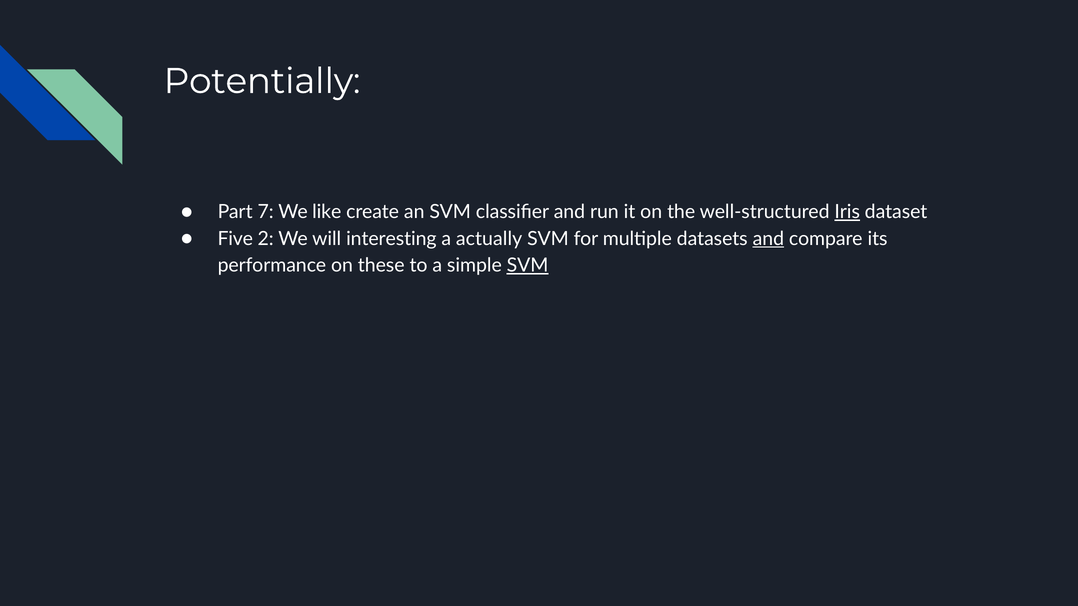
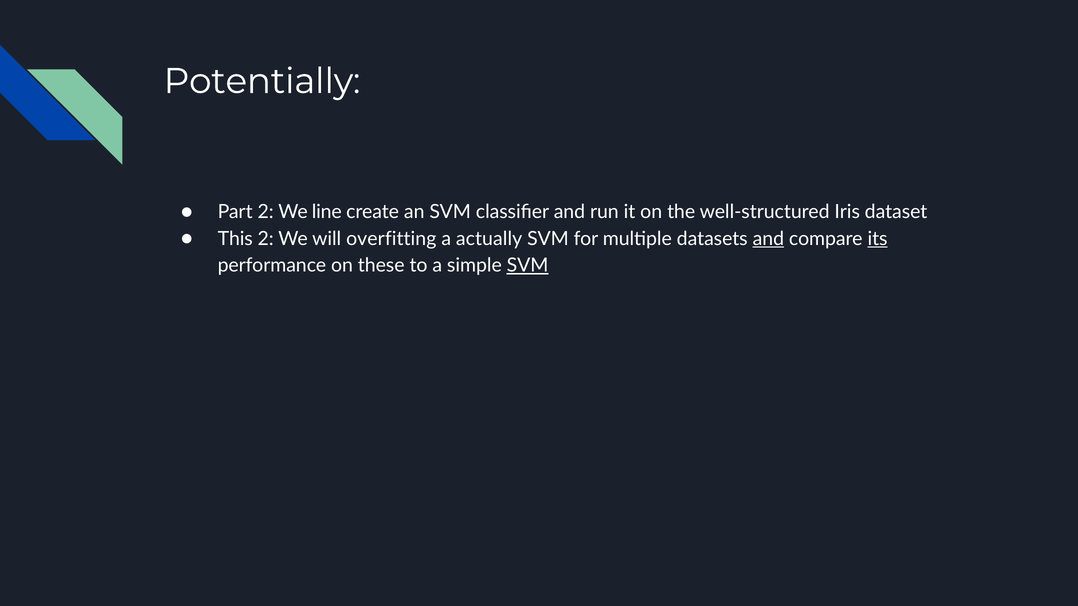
Part 7: 7 -> 2
like: like -> line
Iris underline: present -> none
Five: Five -> This
interesting: interesting -> overfitting
its underline: none -> present
